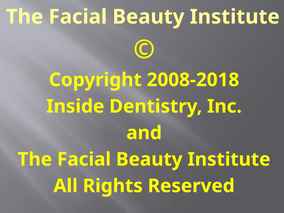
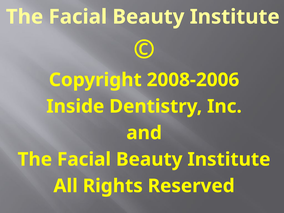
2008-2018: 2008-2018 -> 2008-2006
